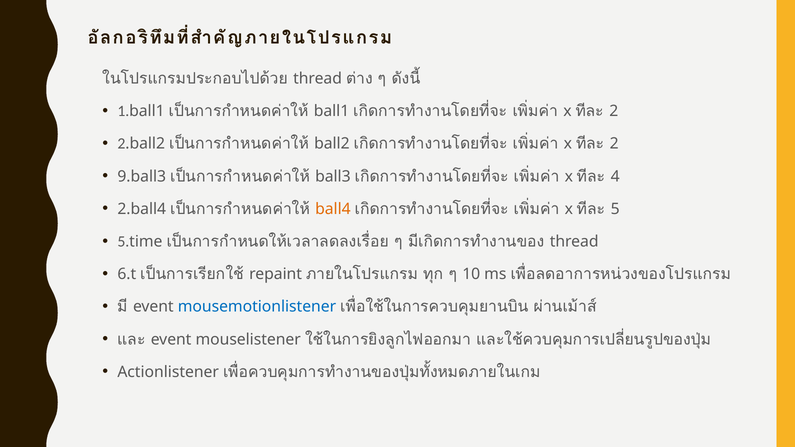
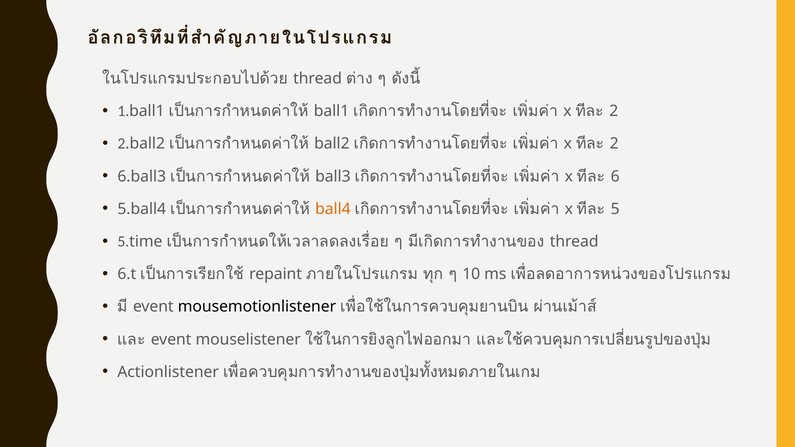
9.ball3: 9.ball3 -> 6.ball3
4: 4 -> 6
2.ball4: 2.ball4 -> 5.ball4
mousemotionlistener colour: blue -> black
